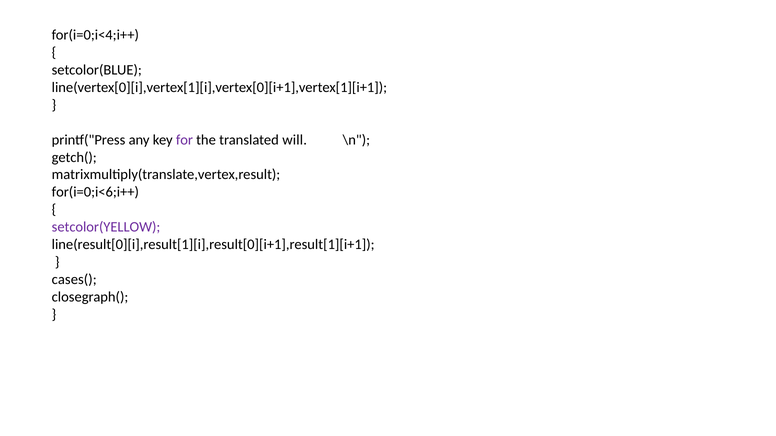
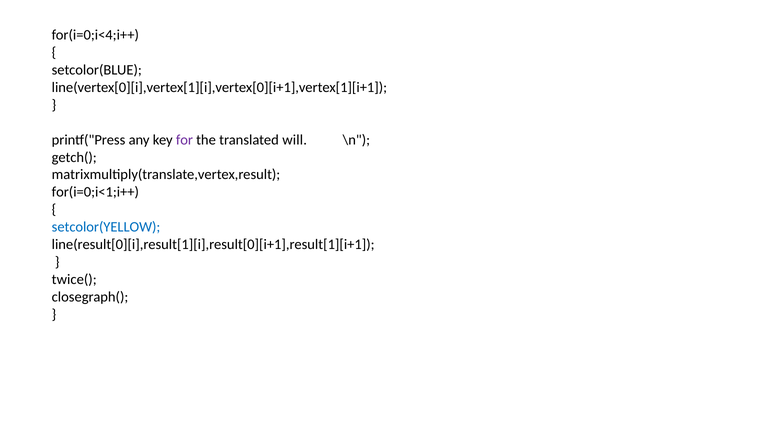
for(i=0;i<6;i++: for(i=0;i<6;i++ -> for(i=0;i<1;i++
setcolor(YELLOW colour: purple -> blue
cases(: cases( -> twice(
